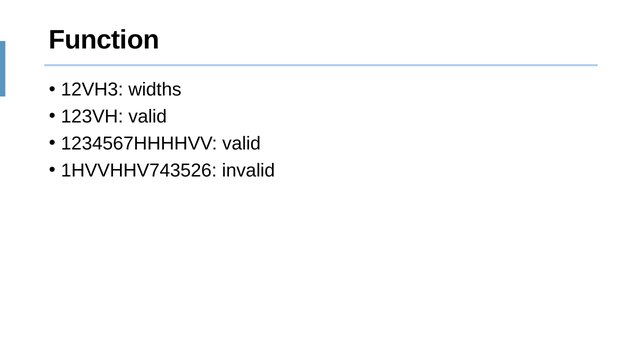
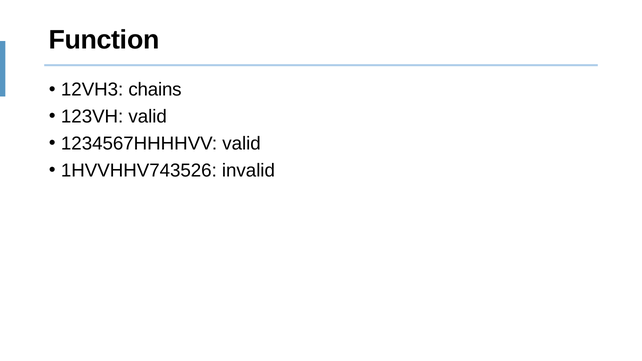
widths: widths -> chains
